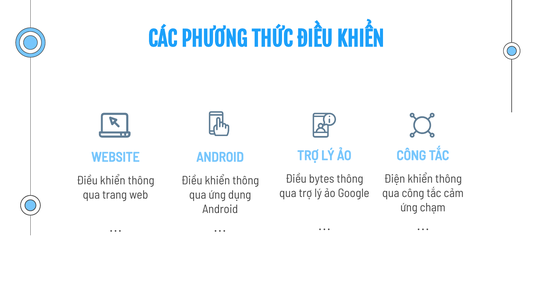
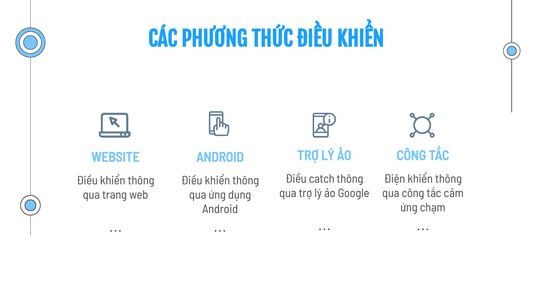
bytes: bytes -> catch
